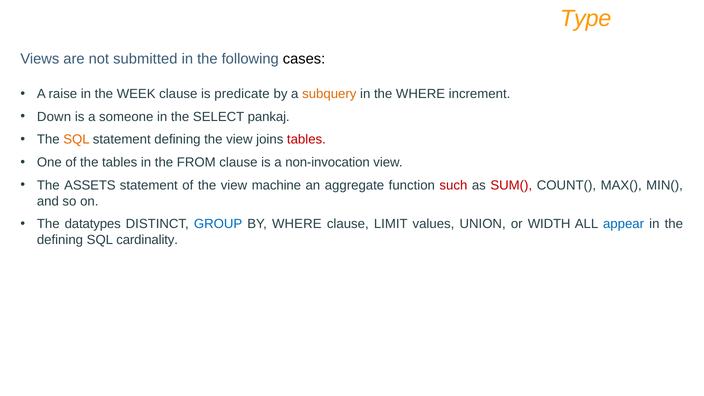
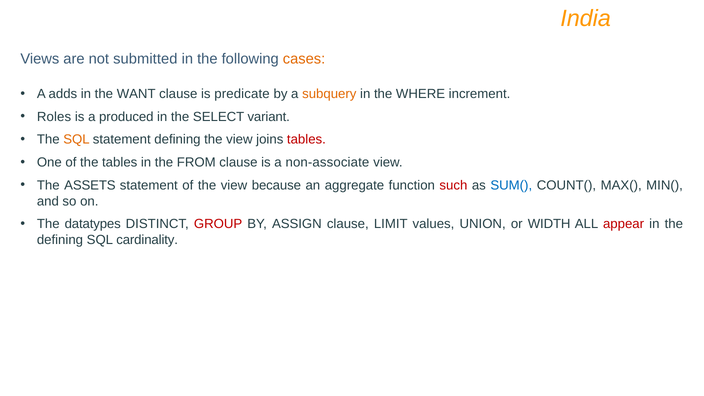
Type: Type -> India
cases colour: black -> orange
raise: raise -> adds
WEEK: WEEK -> WANT
Down: Down -> Roles
someone: someone -> produced
pankaj: pankaj -> variant
non-invocation: non-invocation -> non-associate
machine: machine -> because
SUM( colour: red -> blue
GROUP colour: blue -> red
BY WHERE: WHERE -> ASSIGN
appear colour: blue -> red
